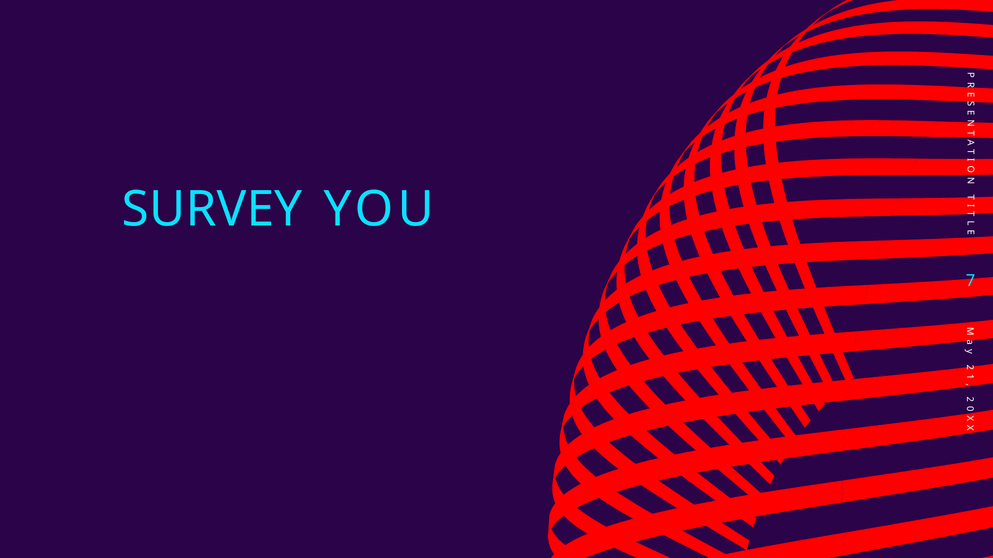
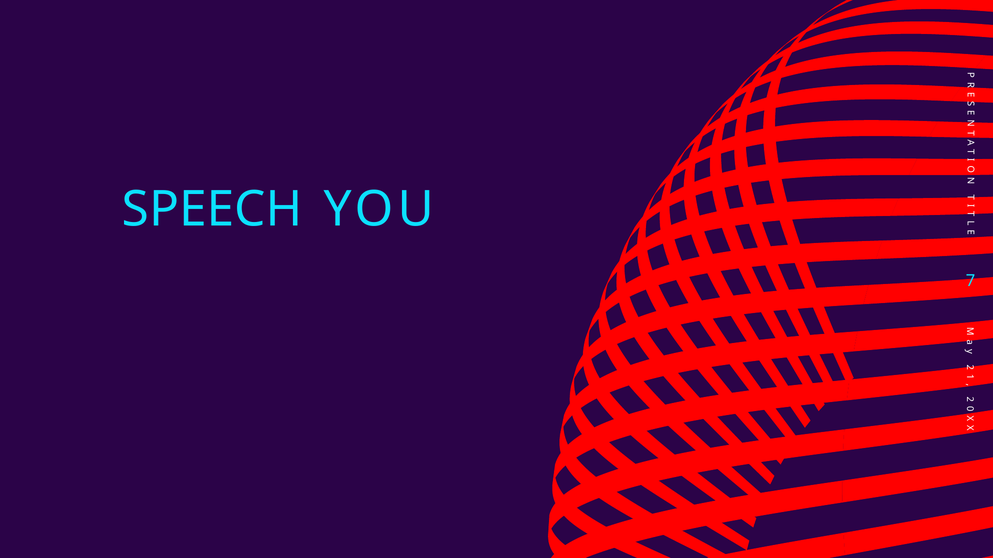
SURVEY: SURVEY -> SPEECH
